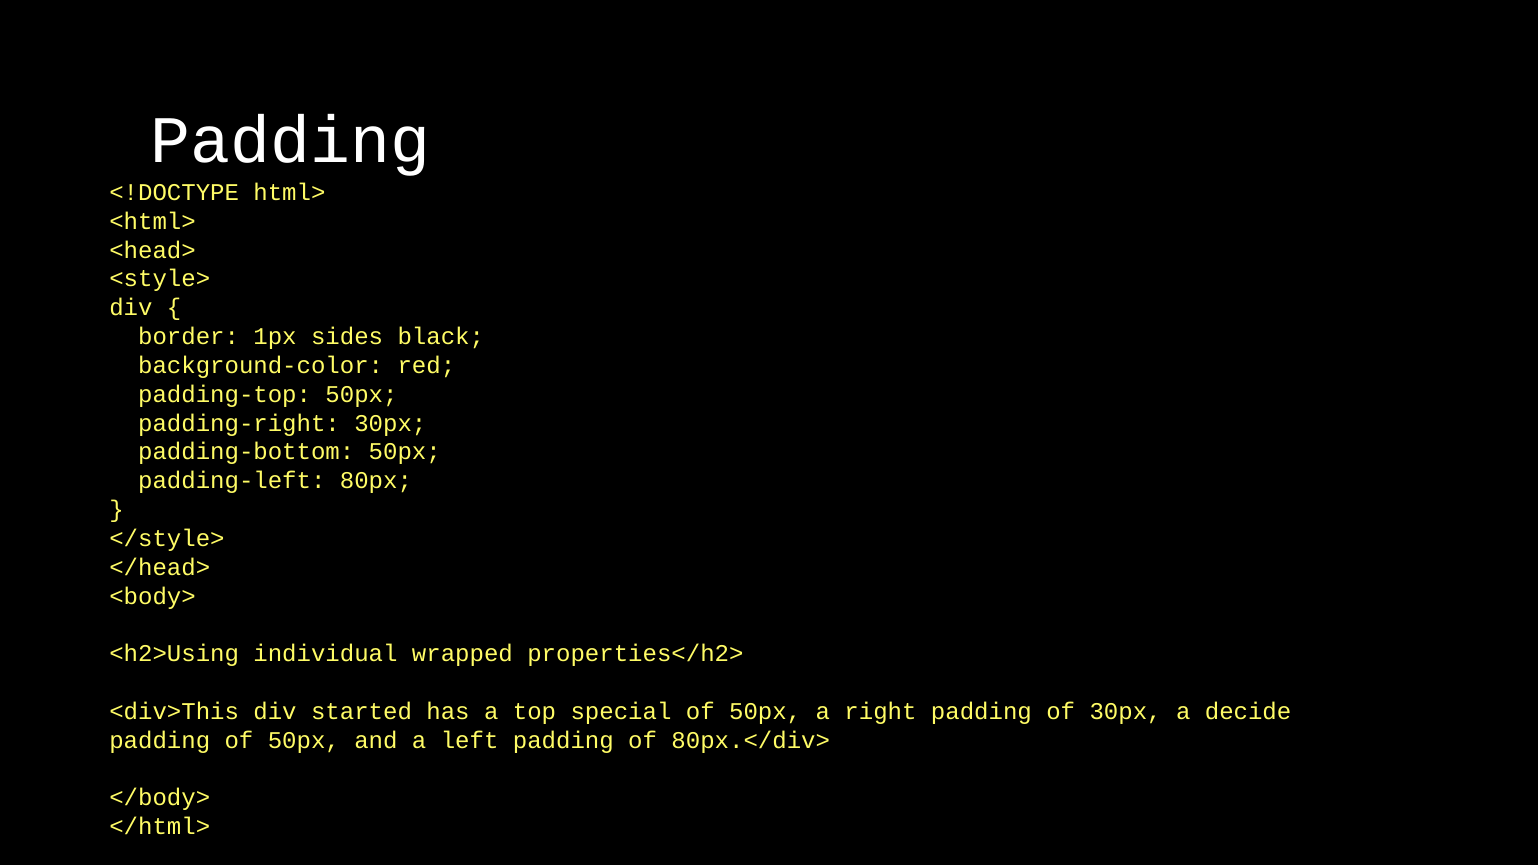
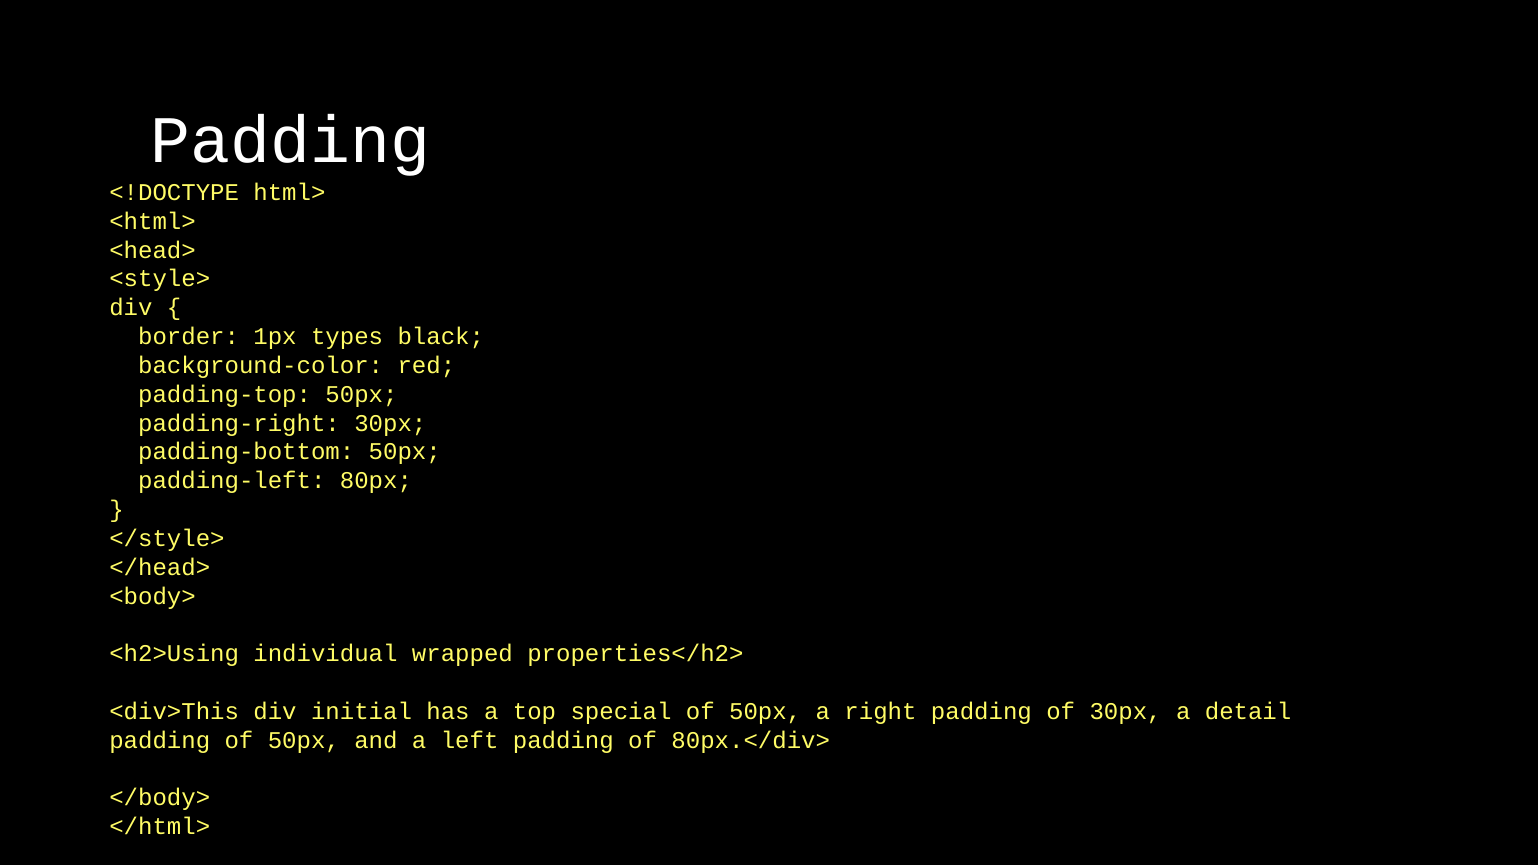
sides: sides -> types
started: started -> initial
decide: decide -> detail
